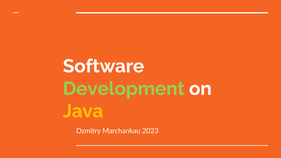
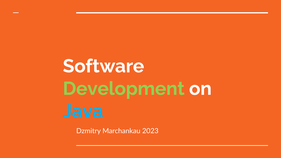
Java colour: yellow -> light blue
